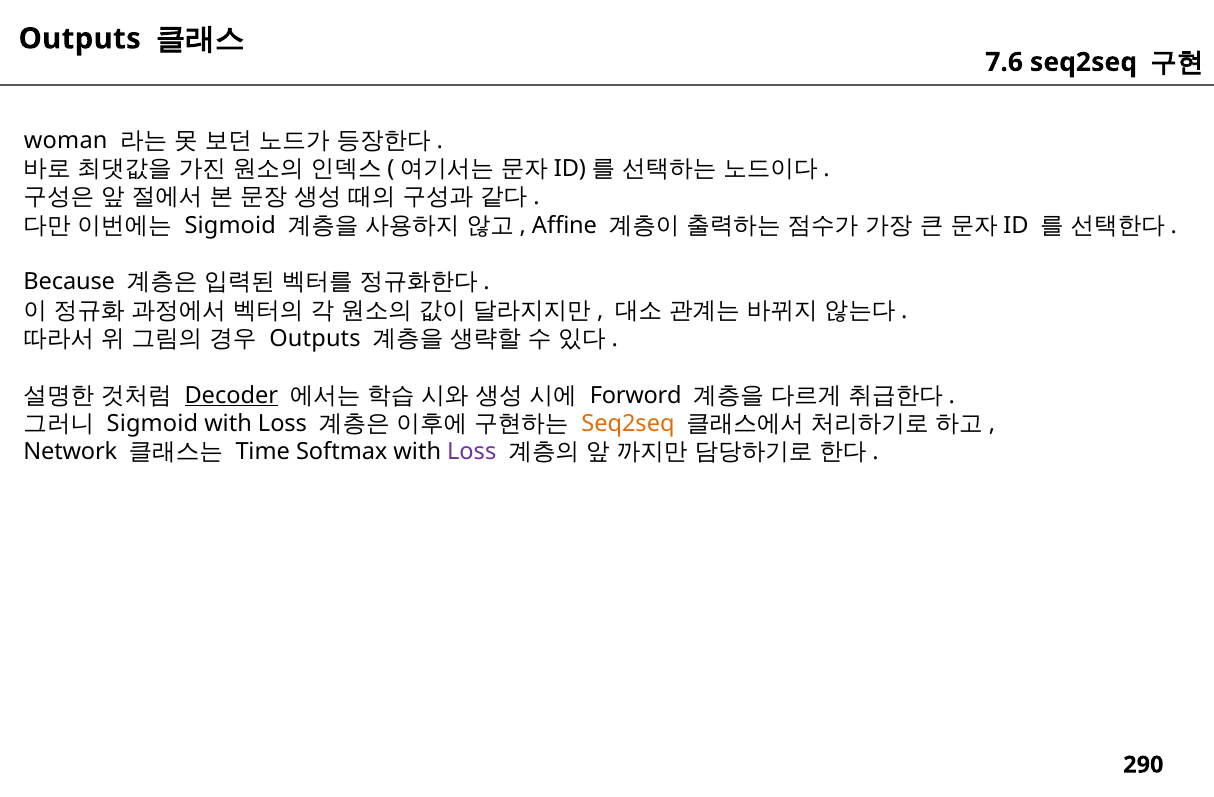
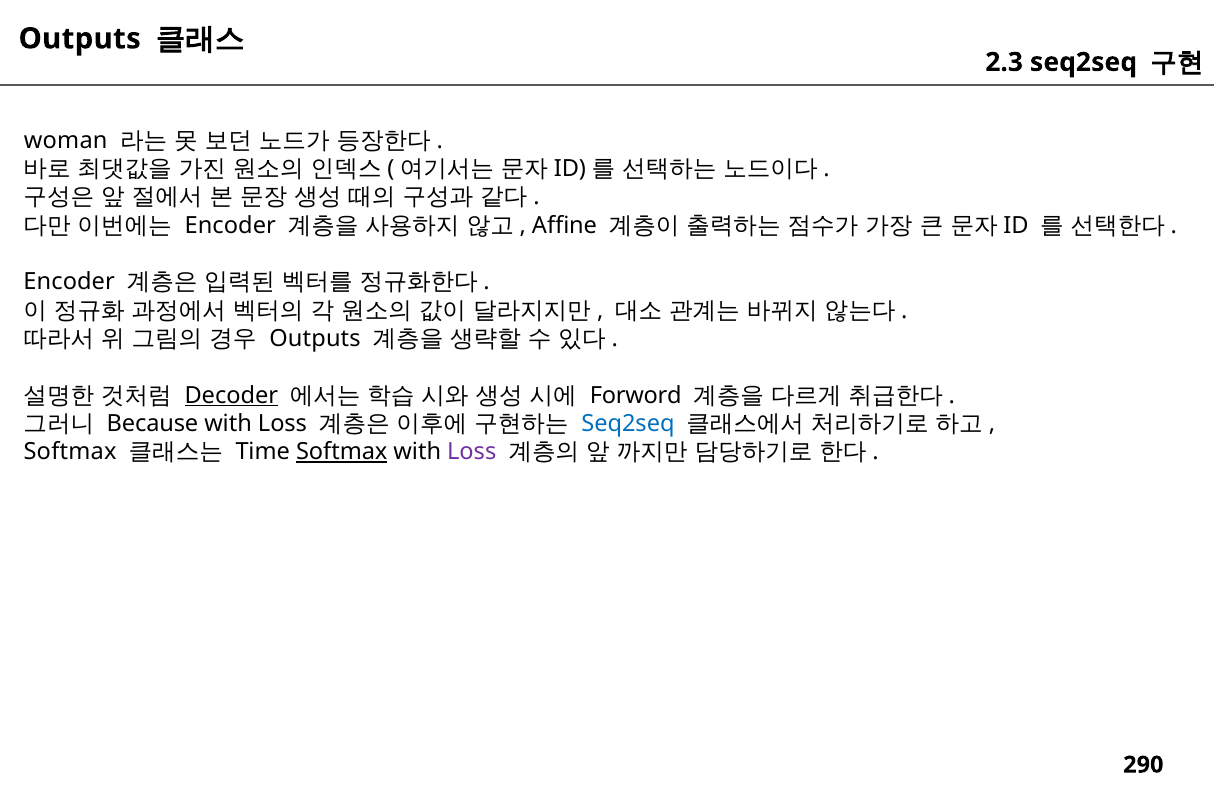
7.6: 7.6 -> 2.3
Sigmoid at (230, 226): Sigmoid -> Encoder
Because at (69, 282): Because -> Encoder
Sigmoid at (152, 424): Sigmoid -> Because
Seq2seq at (628, 424) colour: orange -> blue
Network at (70, 452): Network -> Softmax
Softmax at (342, 452) underline: none -> present
